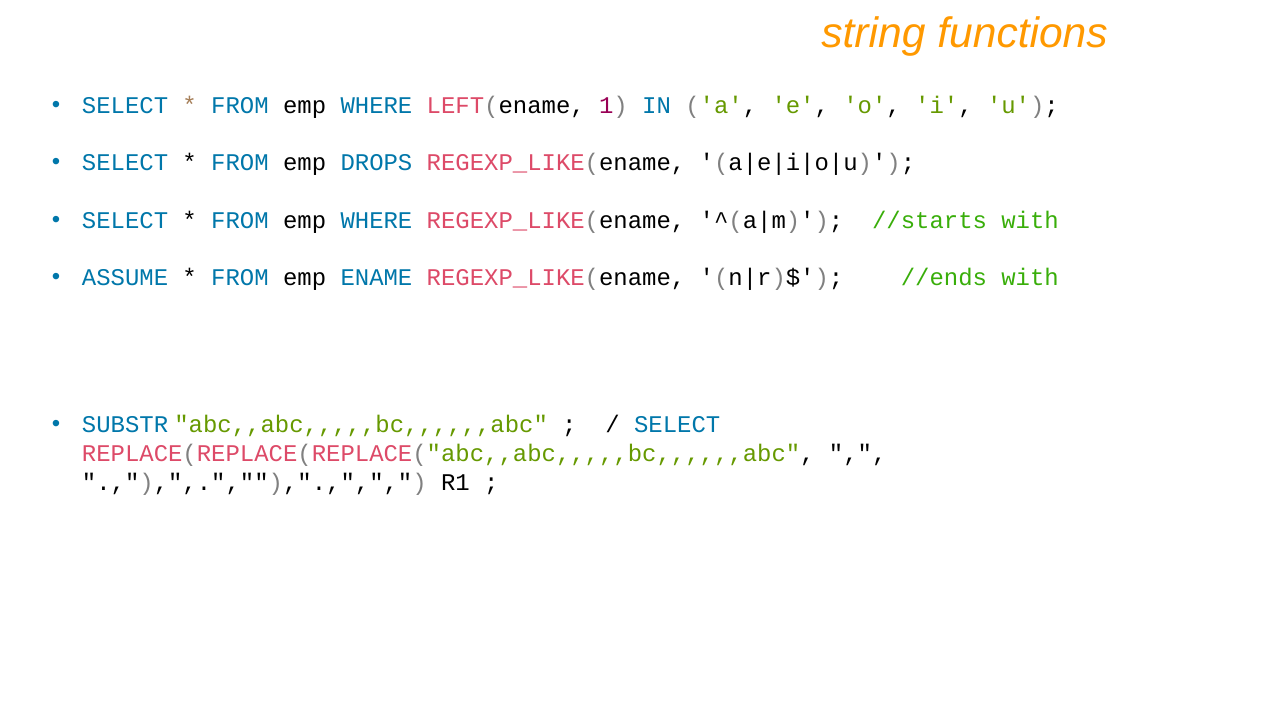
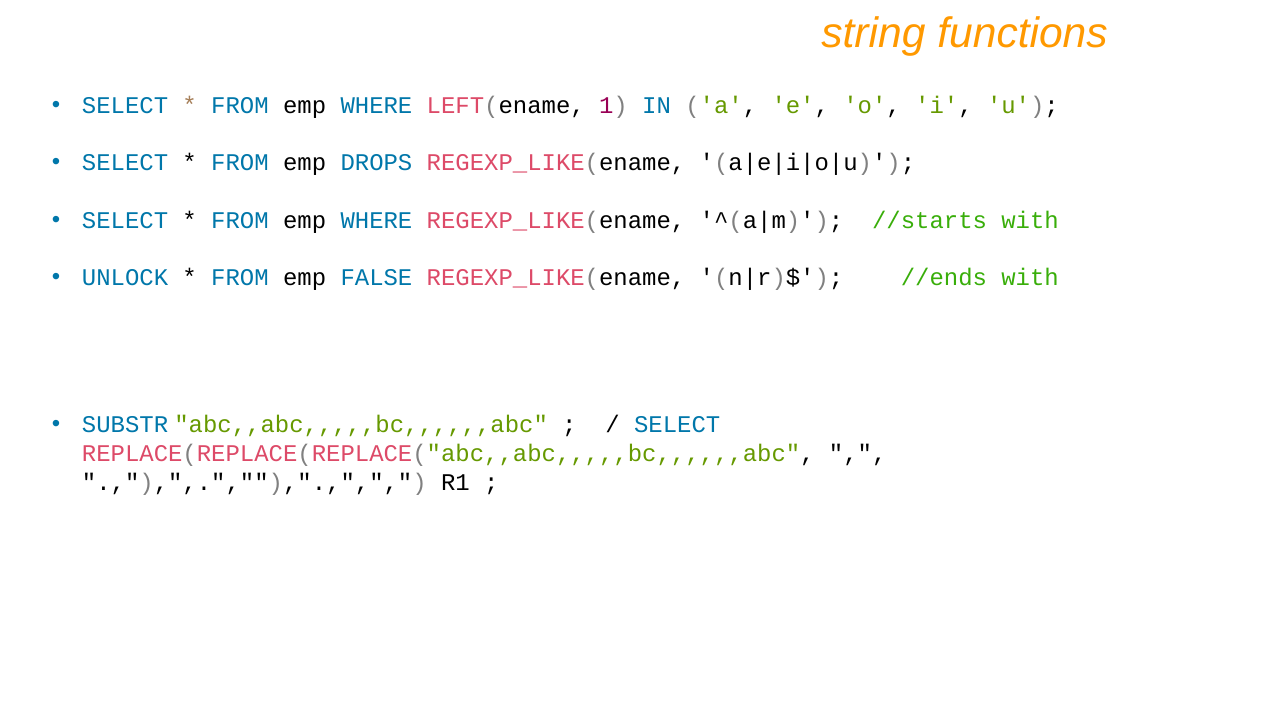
ASSUME: ASSUME -> UNLOCK
ENAME: ENAME -> FALSE
